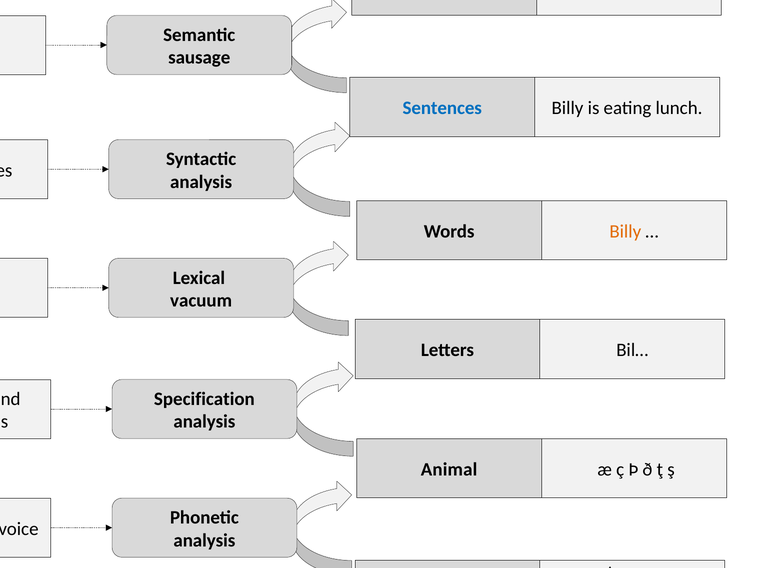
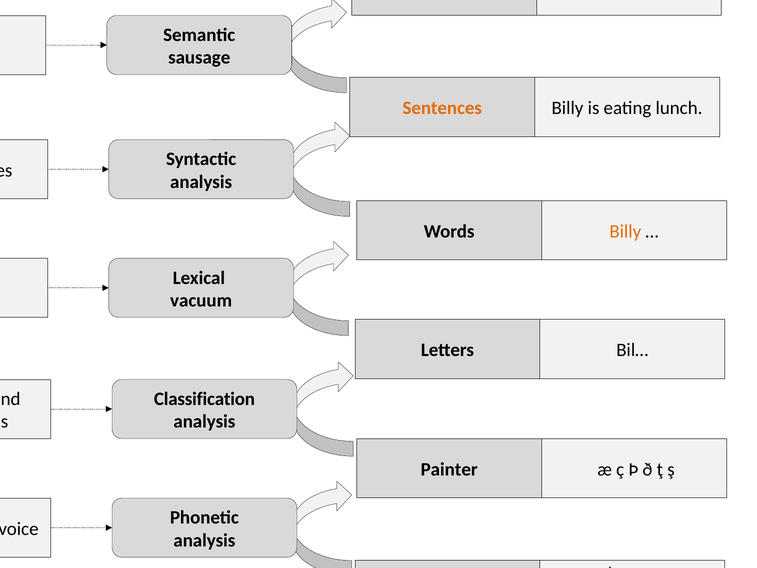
Sentences colour: blue -> orange
Specification: Specification -> Classification
Animal: Animal -> Painter
